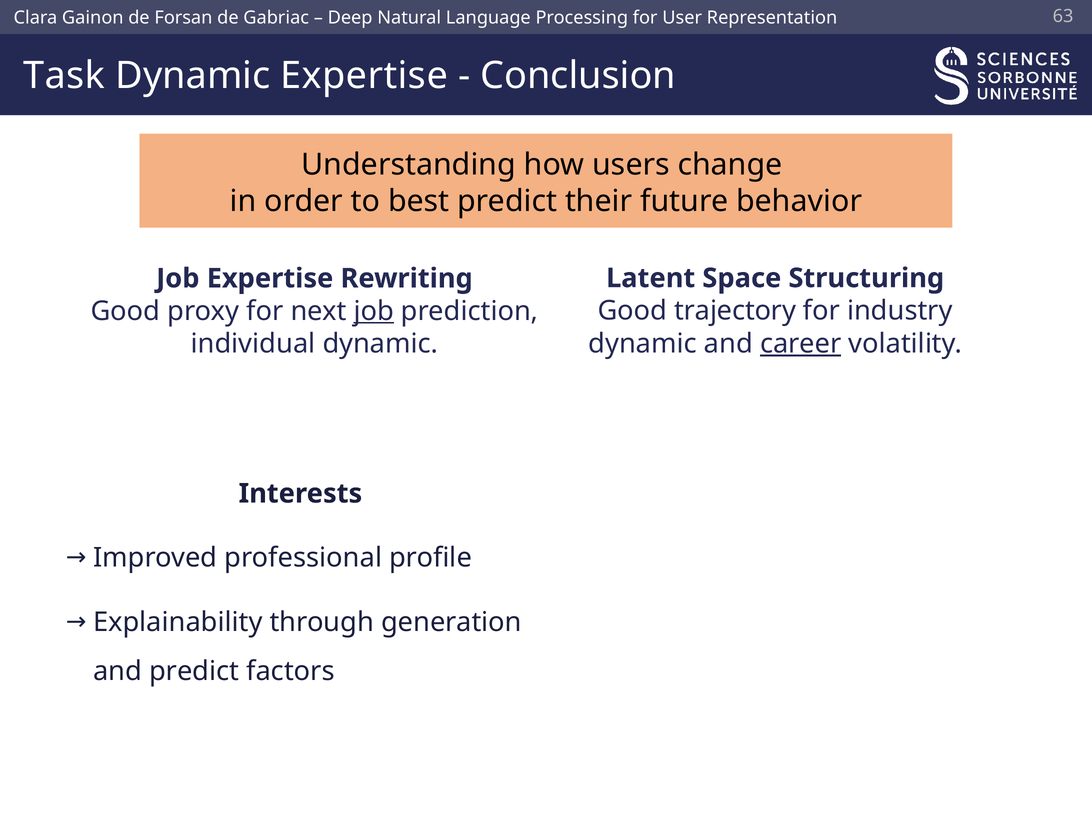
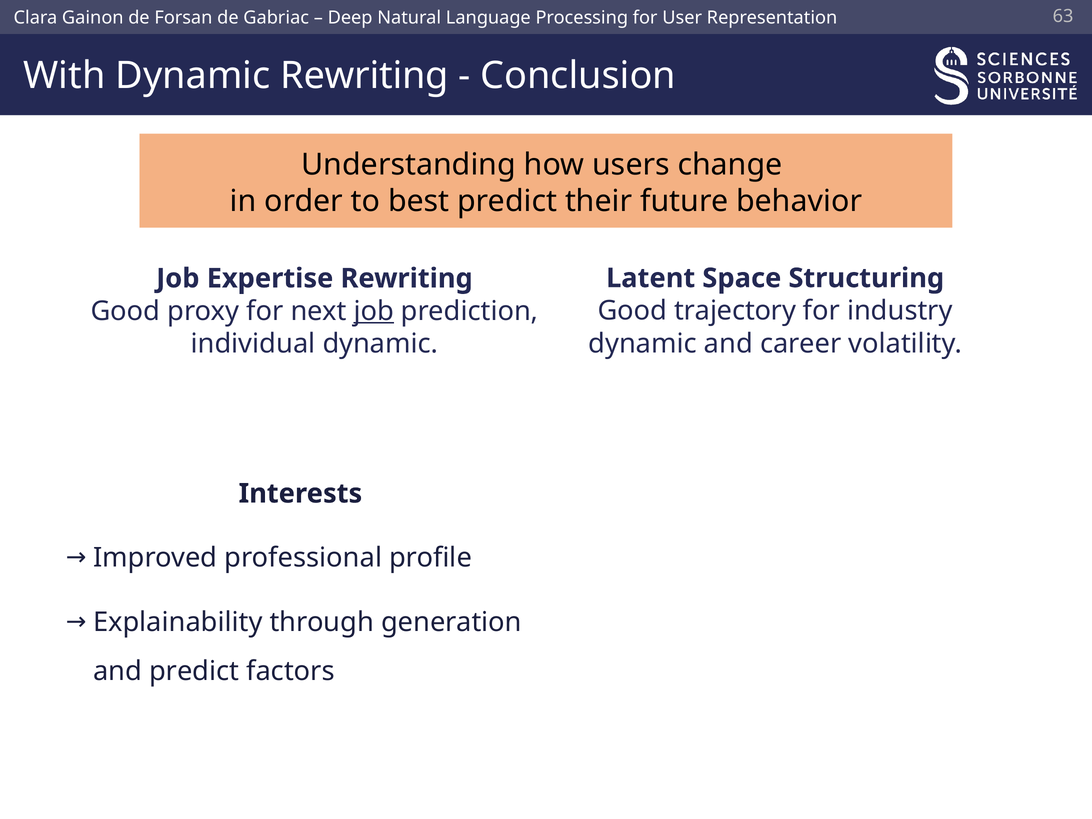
Task: Task -> With
Dynamic Expertise: Expertise -> Rewriting
career underline: present -> none
